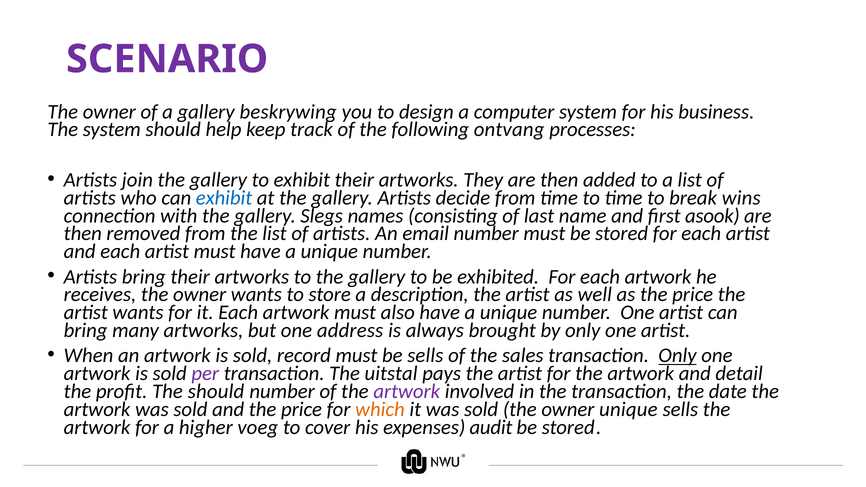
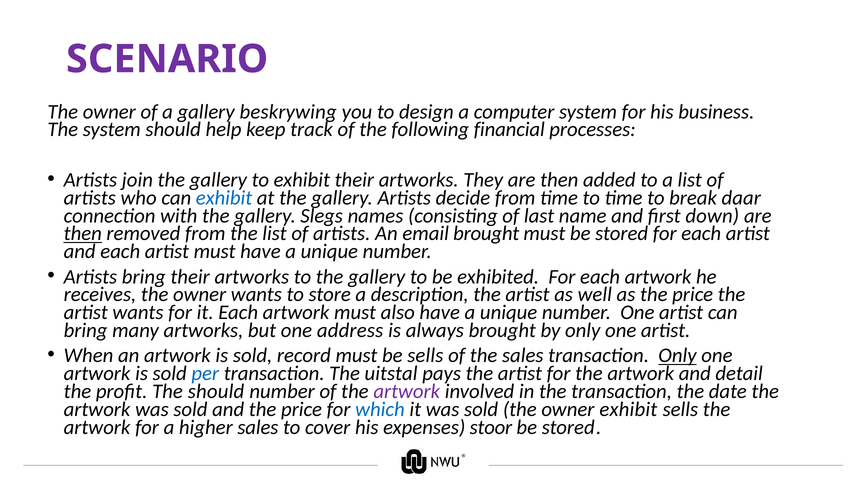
ontvang: ontvang -> financial
wins: wins -> daar
asook: asook -> down
then at (83, 234) underline: none -> present
email number: number -> brought
per colour: purple -> blue
which colour: orange -> blue
owner unique: unique -> exhibit
higher voeg: voeg -> sales
audit: audit -> stoor
